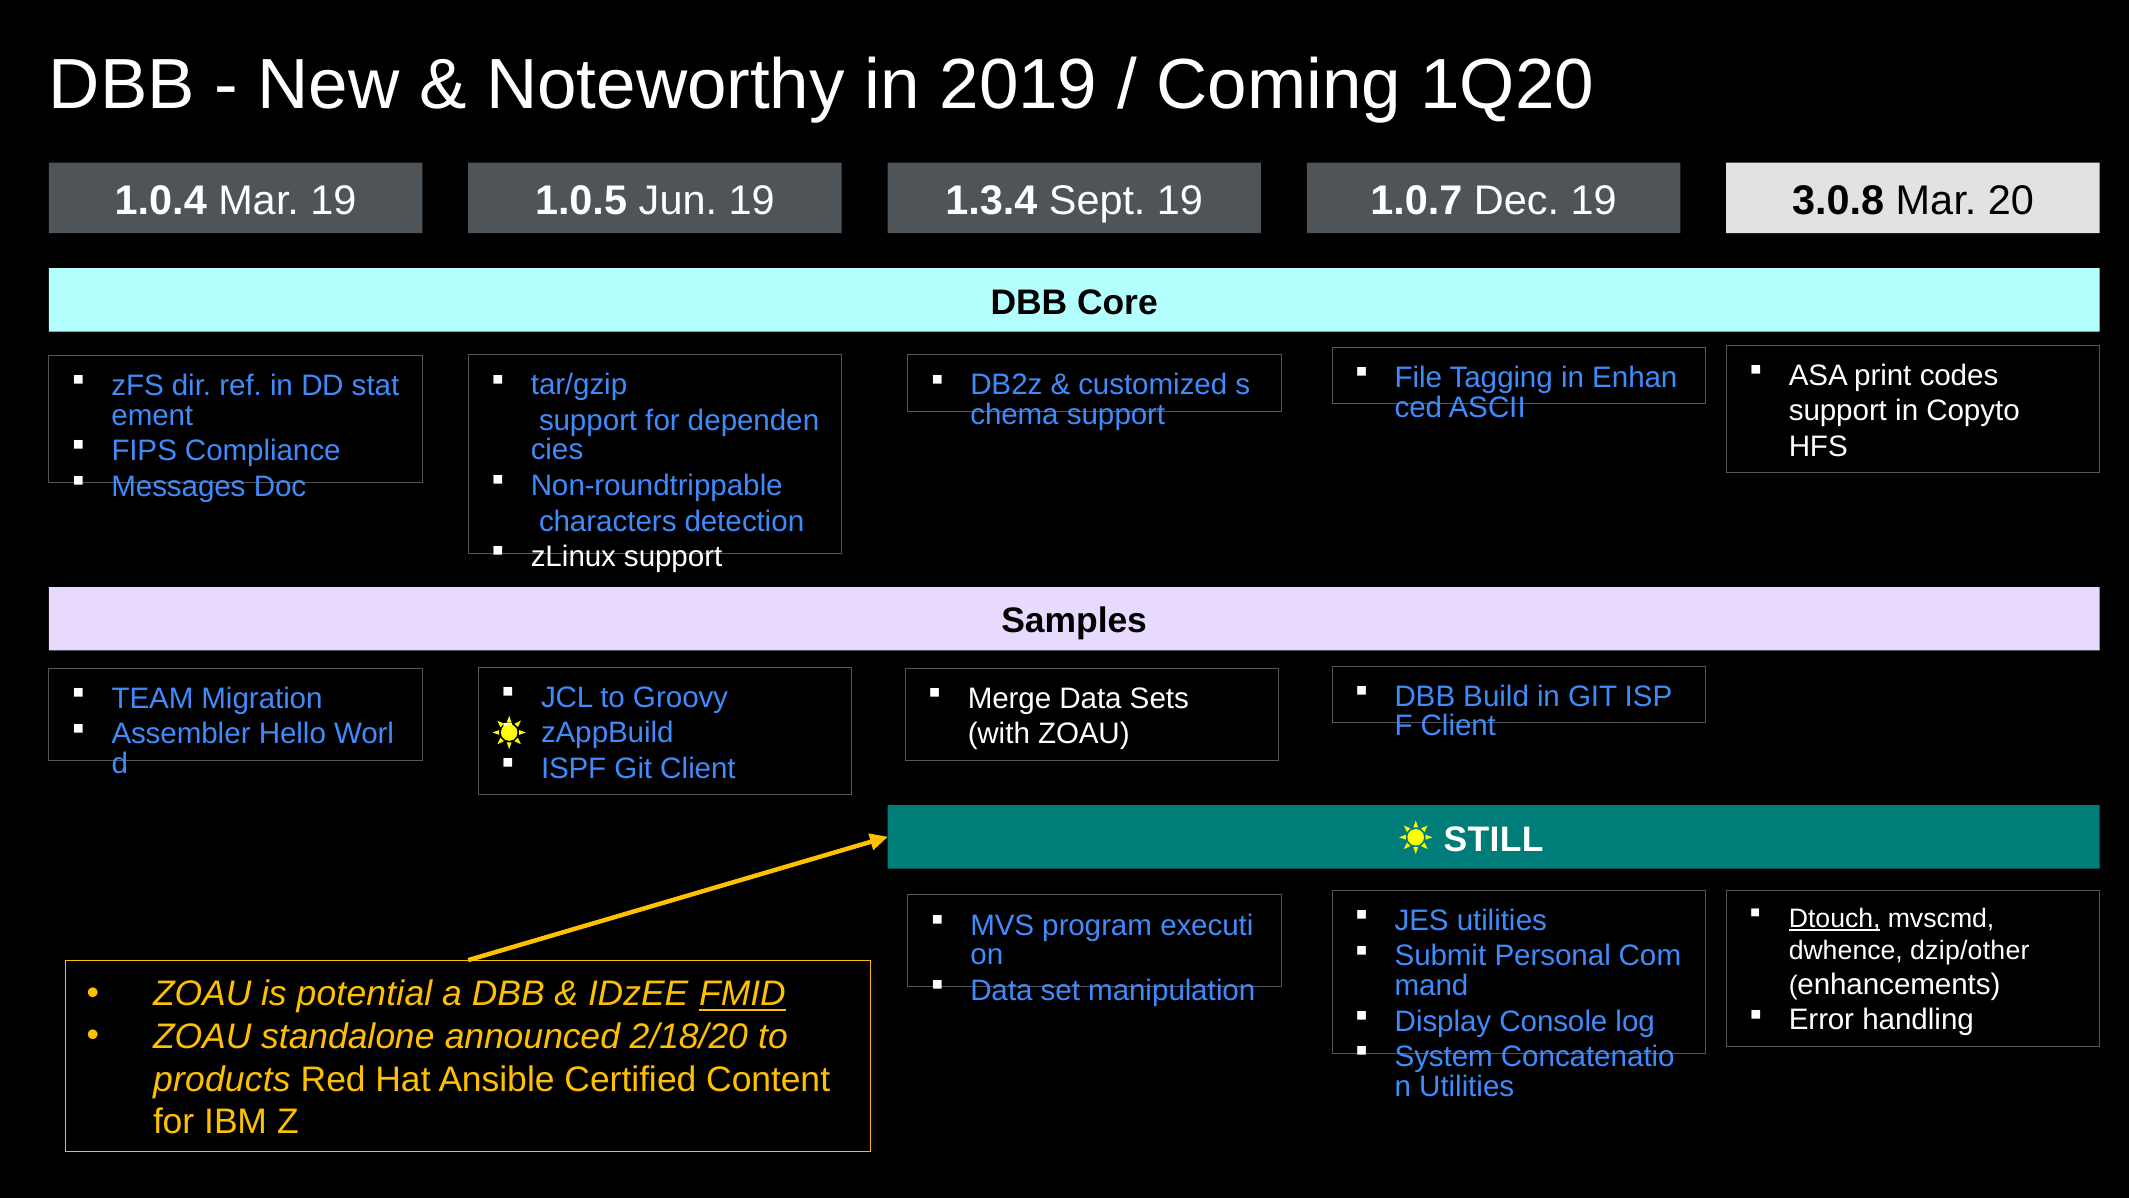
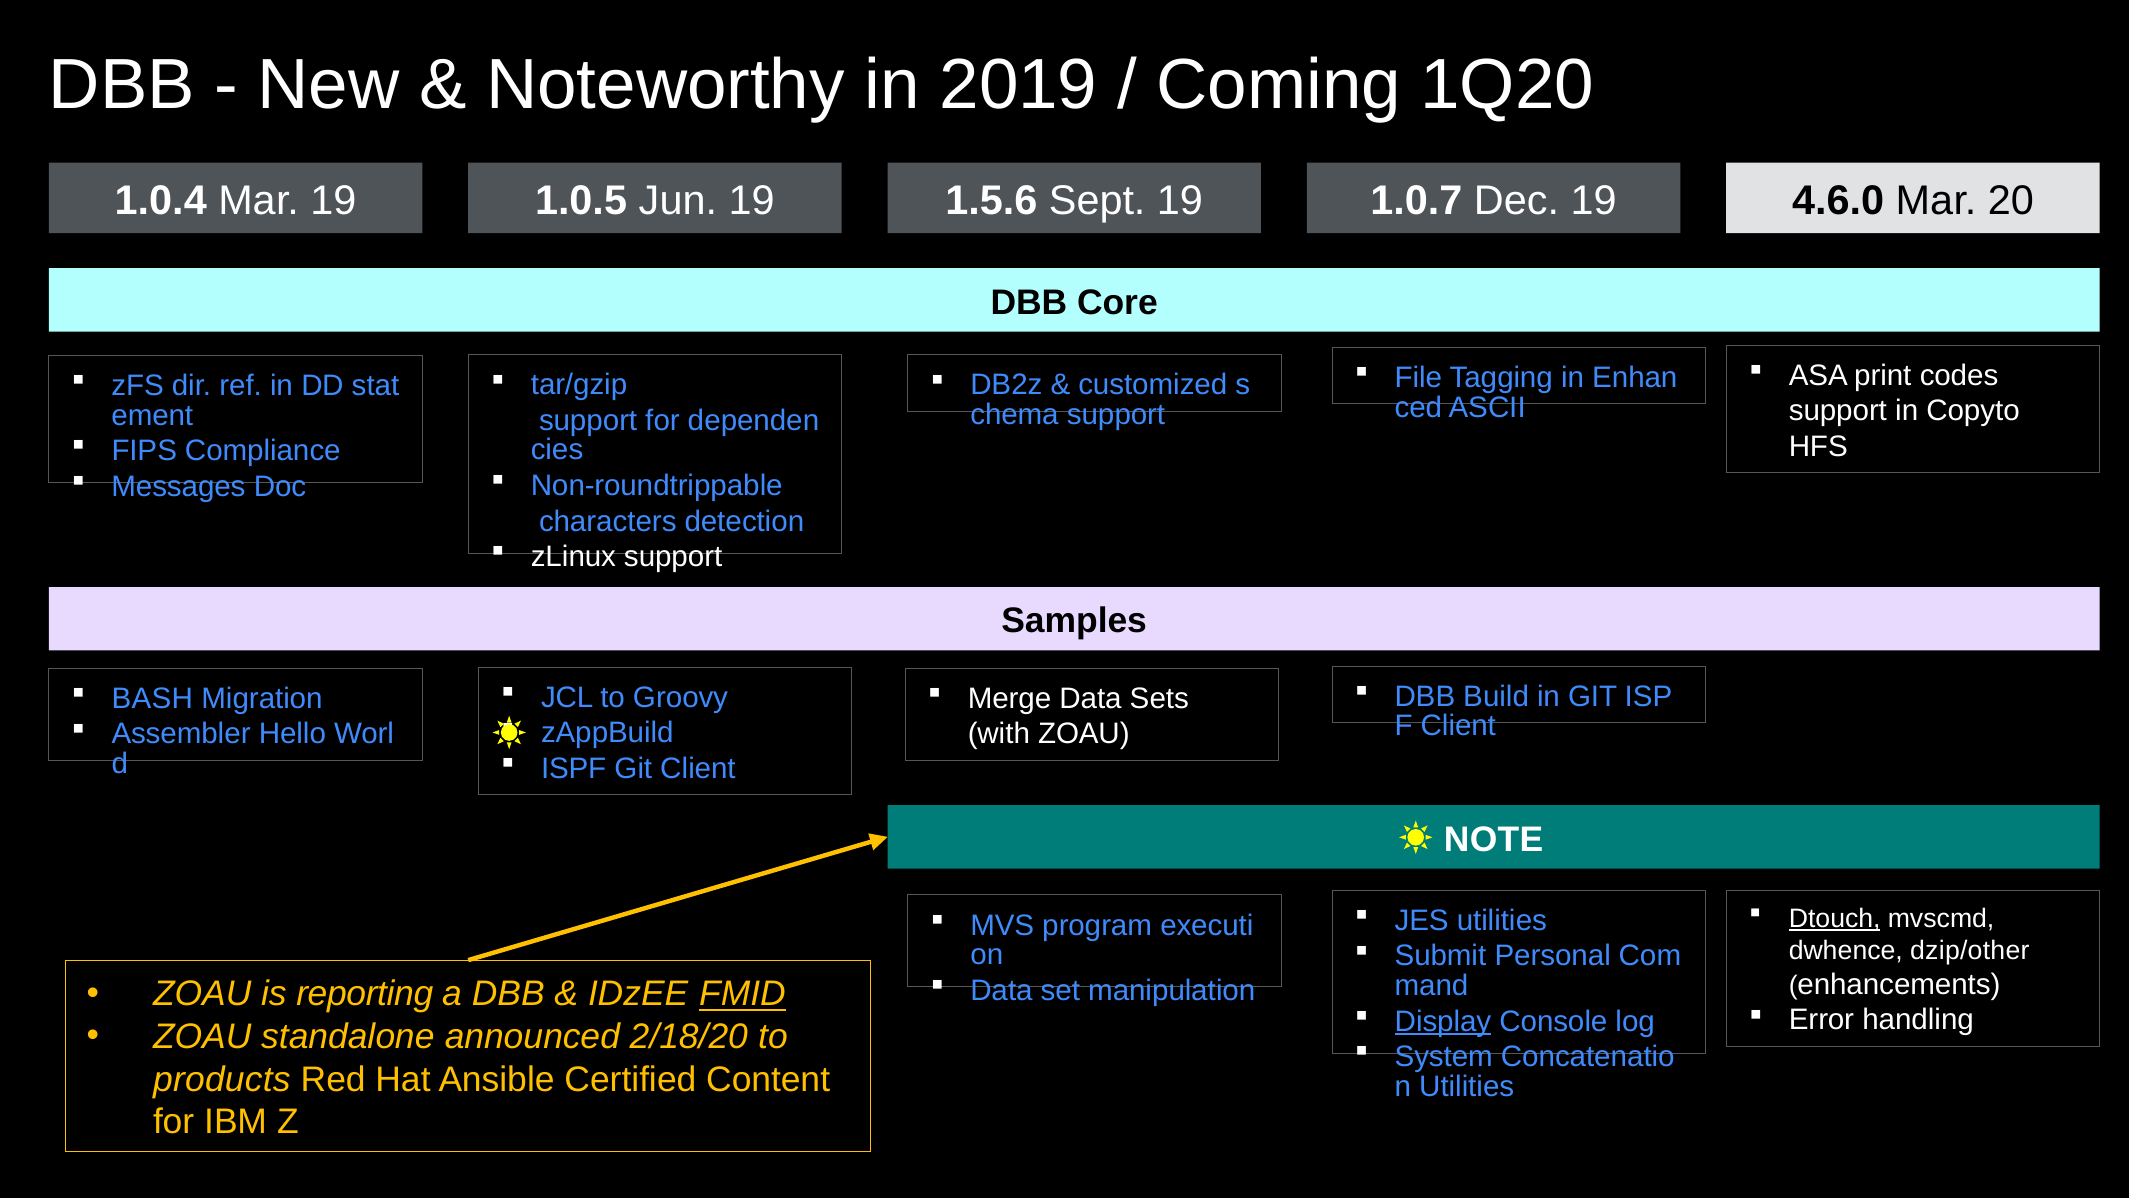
1.3.4: 1.3.4 -> 1.5.6
3.0.8: 3.0.8 -> 4.6.0
TEAM: TEAM -> BASH
STILL: STILL -> NOTE
potential: potential -> reporting
Display underline: none -> present
